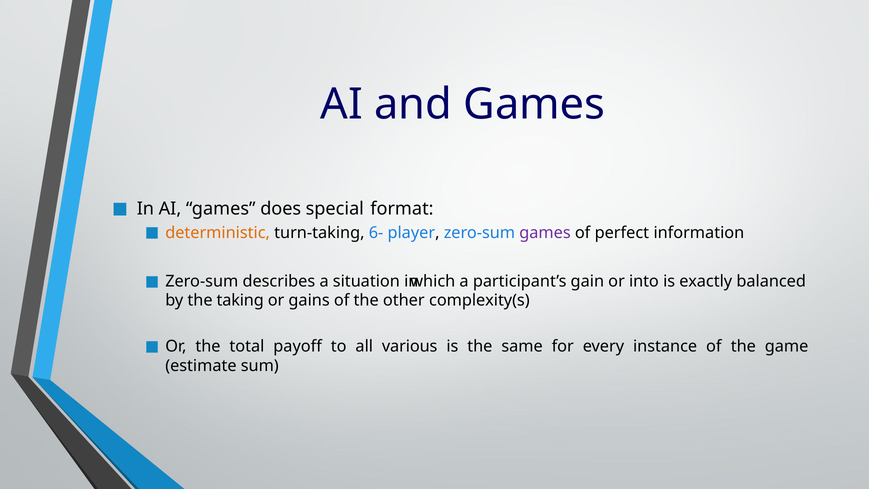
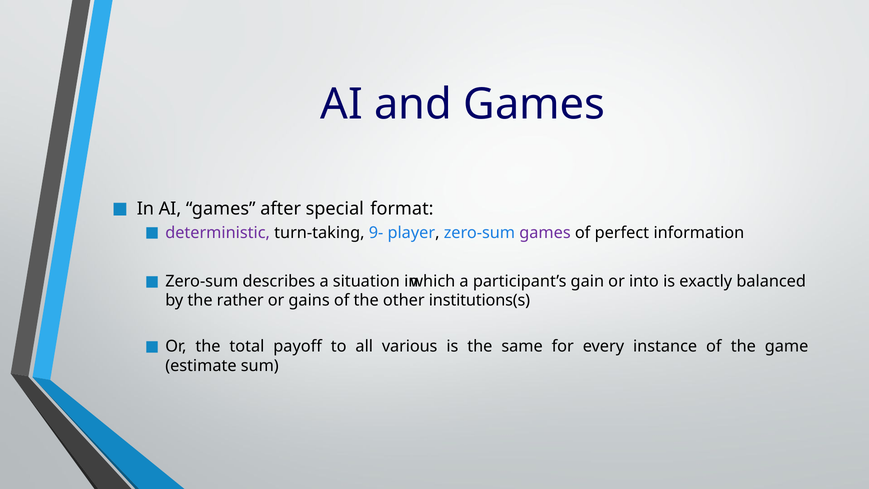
does: does -> after
deterministic colour: orange -> purple
6-: 6- -> 9-
taking: taking -> rather
complexity(s: complexity(s -> institutions(s
